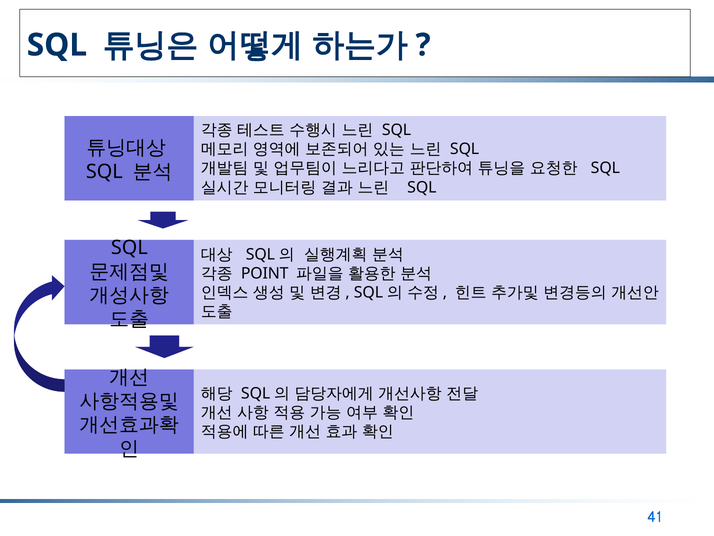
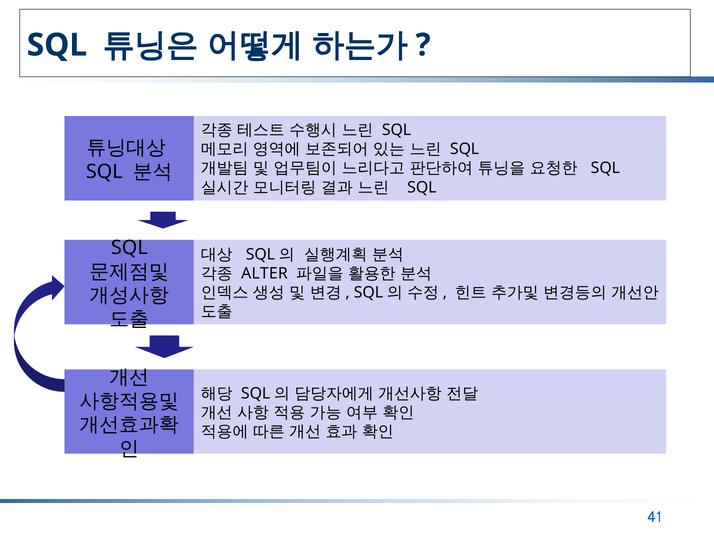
POINT: POINT -> ALTER
